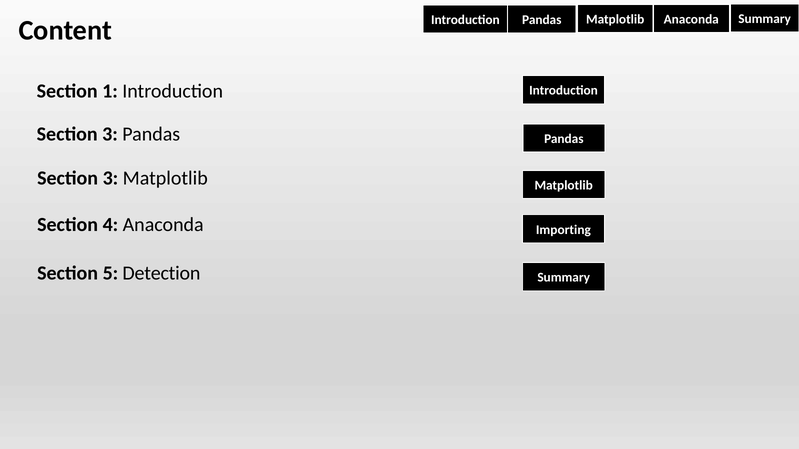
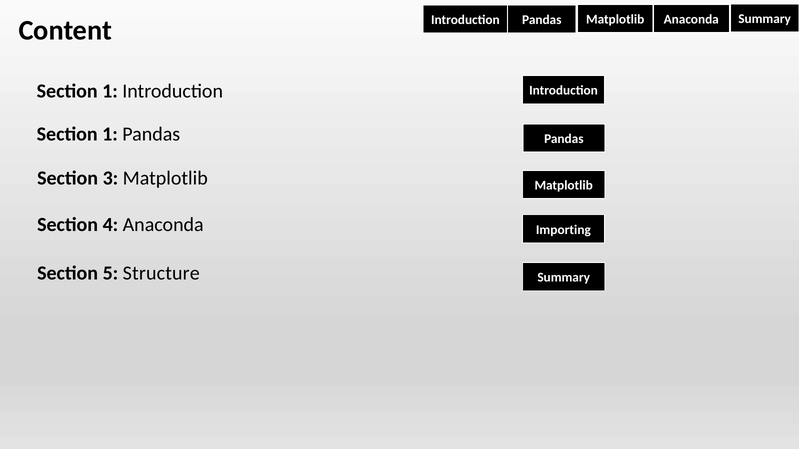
3 at (110, 134): 3 -> 1
Detection: Detection -> Structure
